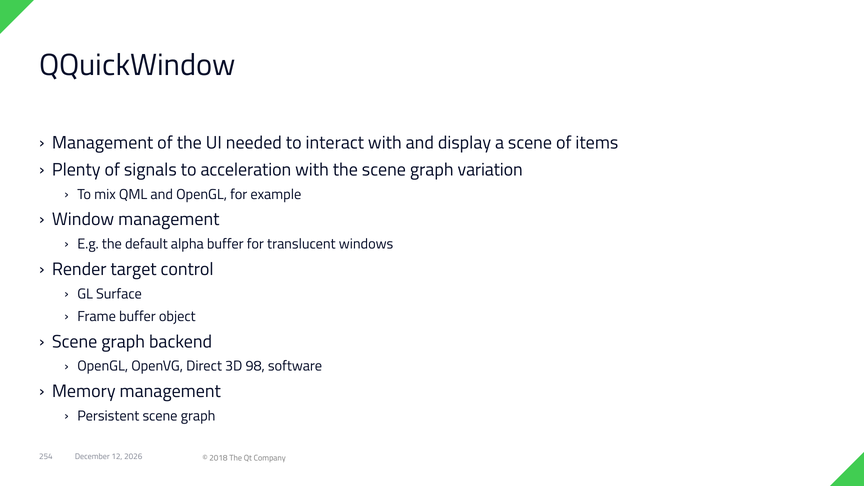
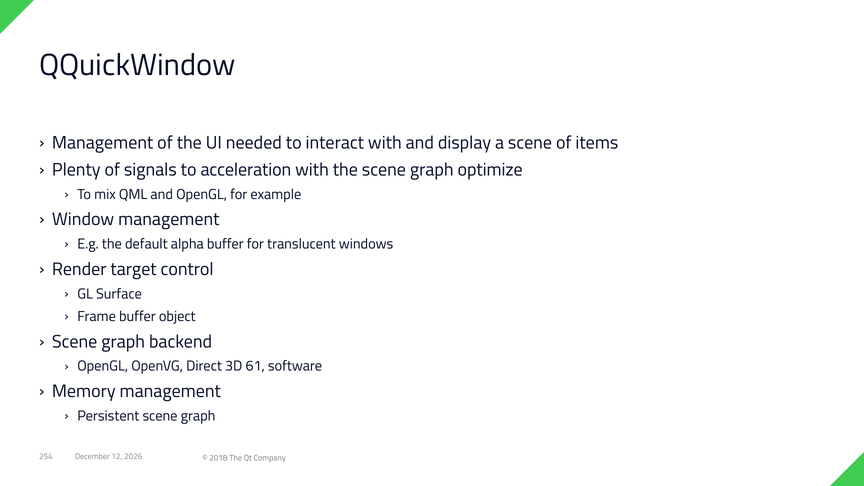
variation: variation -> optimize
98: 98 -> 61
